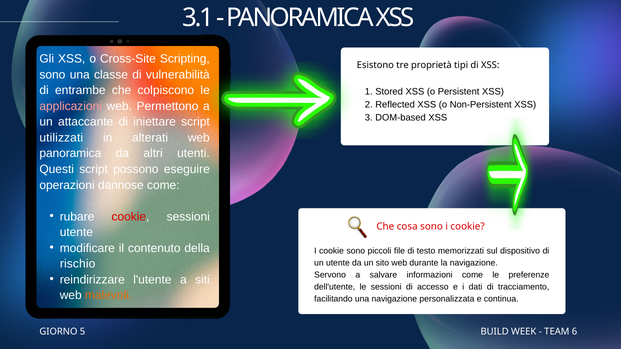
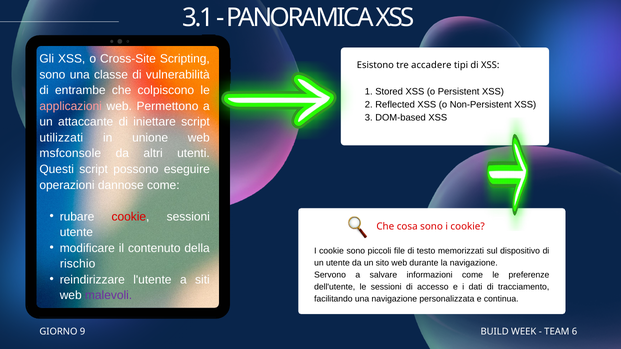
proprietà: proprietà -> accadere
alterati: alterati -> unione
panoramica at (70, 154): panoramica -> msfconsole
malevoli colour: orange -> purple
5: 5 -> 9
